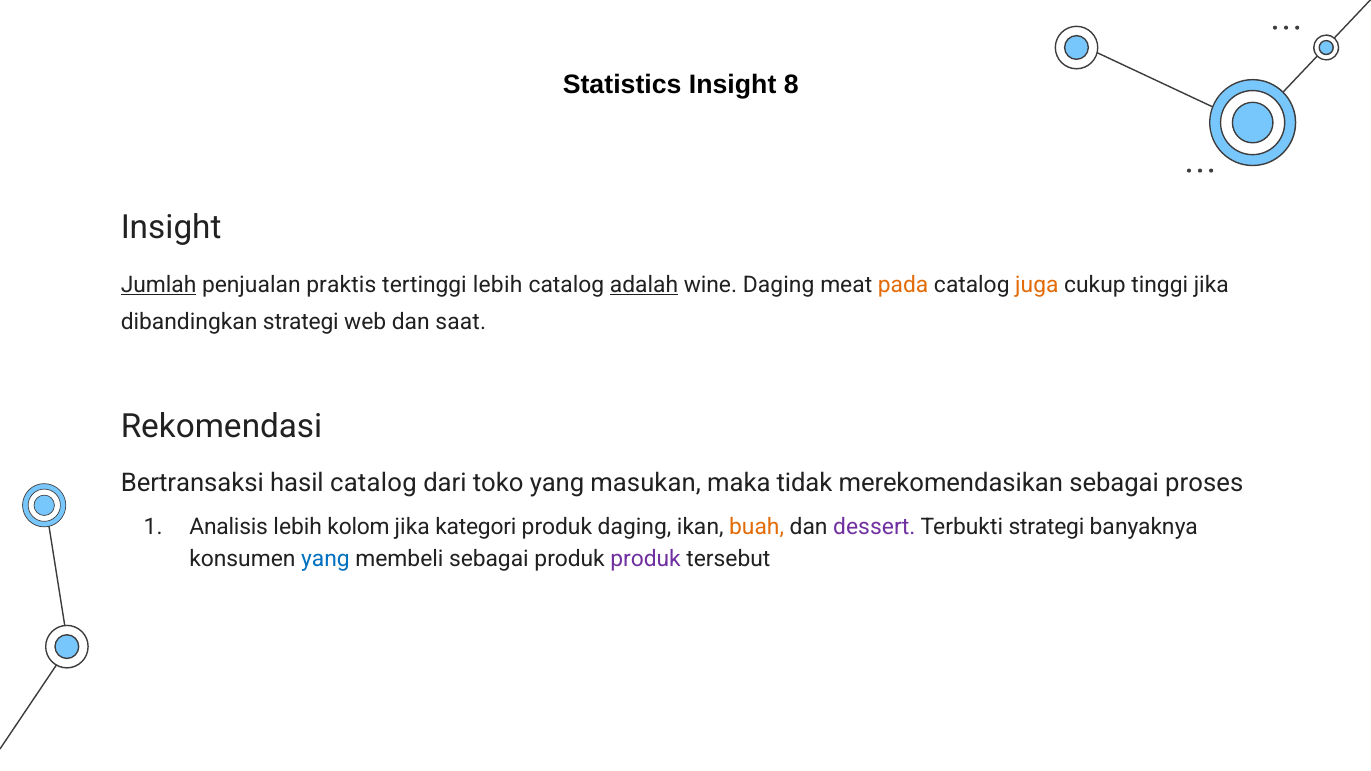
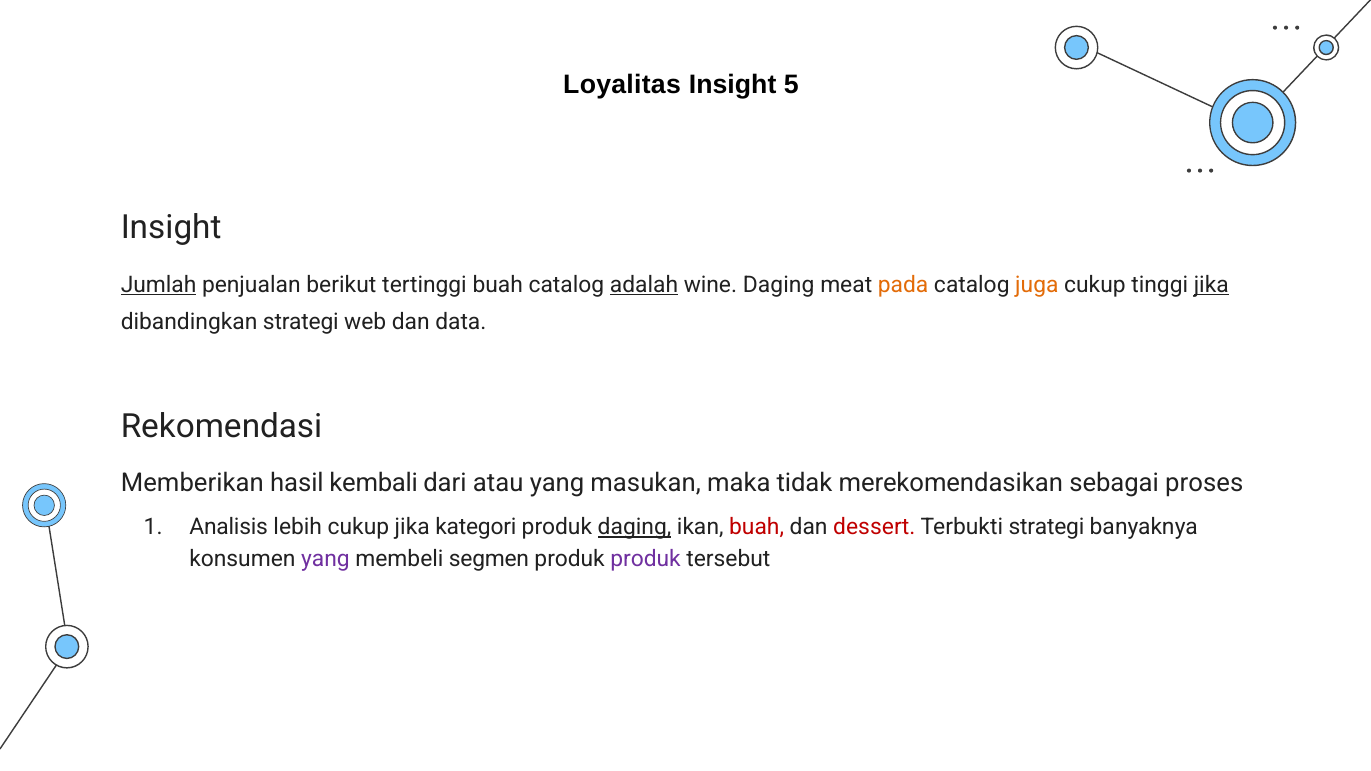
Statistics: Statistics -> Loyalitas
8: 8 -> 5
praktis: praktis -> berikut
tertinggi lebih: lebih -> buah
jika at (1211, 285) underline: none -> present
saat: saat -> data
Bertransaksi: Bertransaksi -> Memberikan
hasil catalog: catalog -> kembali
toko: toko -> atau
lebih kolom: kolom -> cukup
daging at (635, 527) underline: none -> present
buah at (757, 527) colour: orange -> red
dessert colour: purple -> red
yang at (325, 559) colour: blue -> purple
membeli sebagai: sebagai -> segmen
